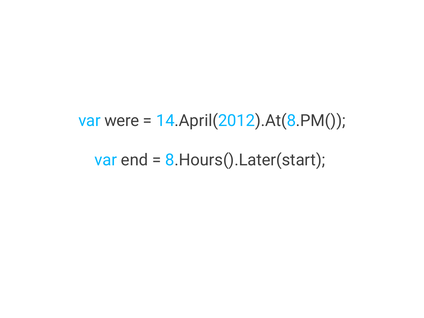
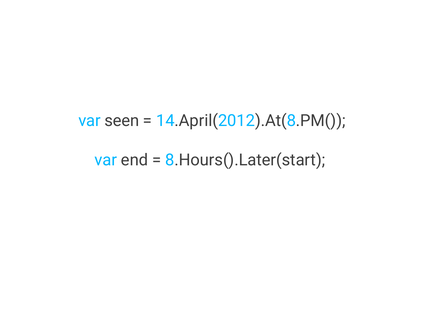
were: were -> seen
